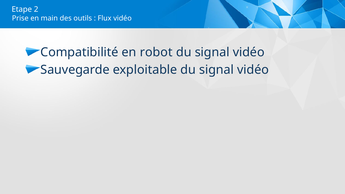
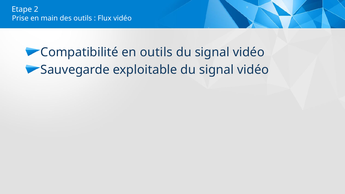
en robot: robot -> outils
